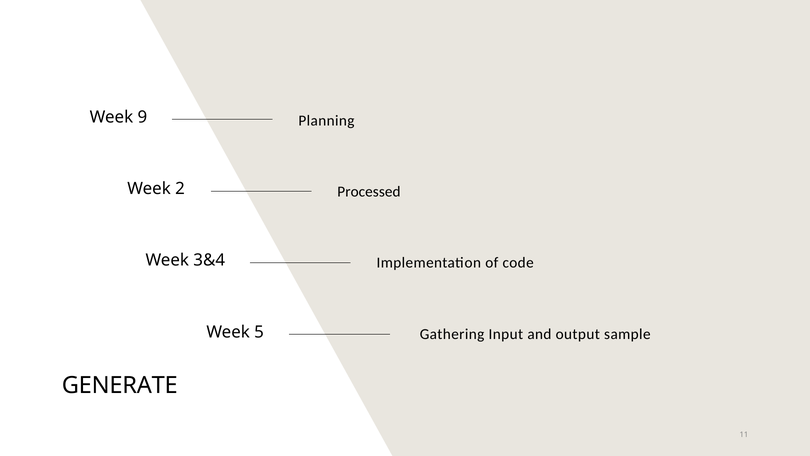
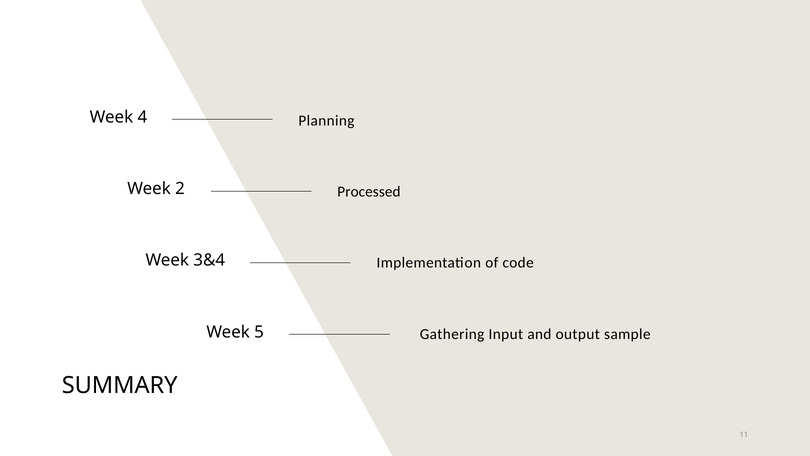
9: 9 -> 4
GENERATE: GENERATE -> SUMMARY
